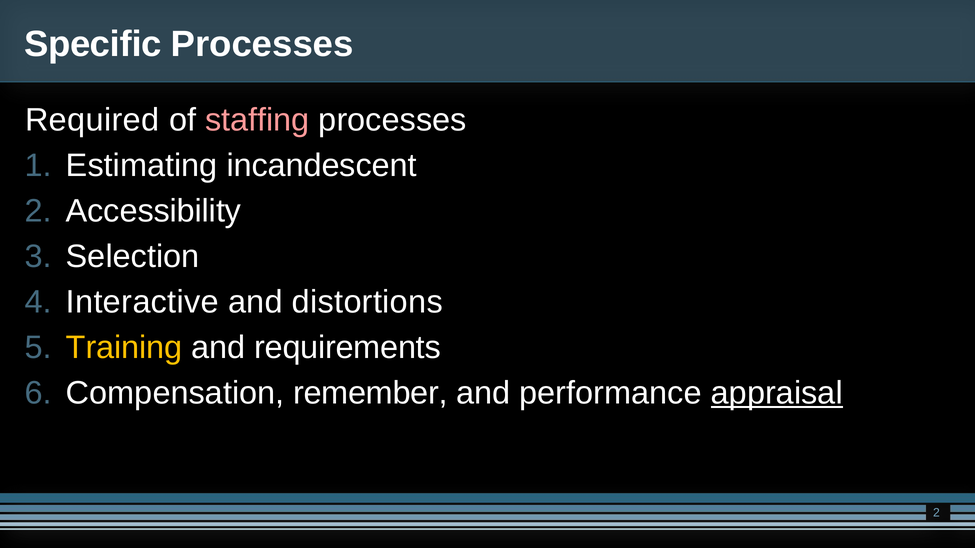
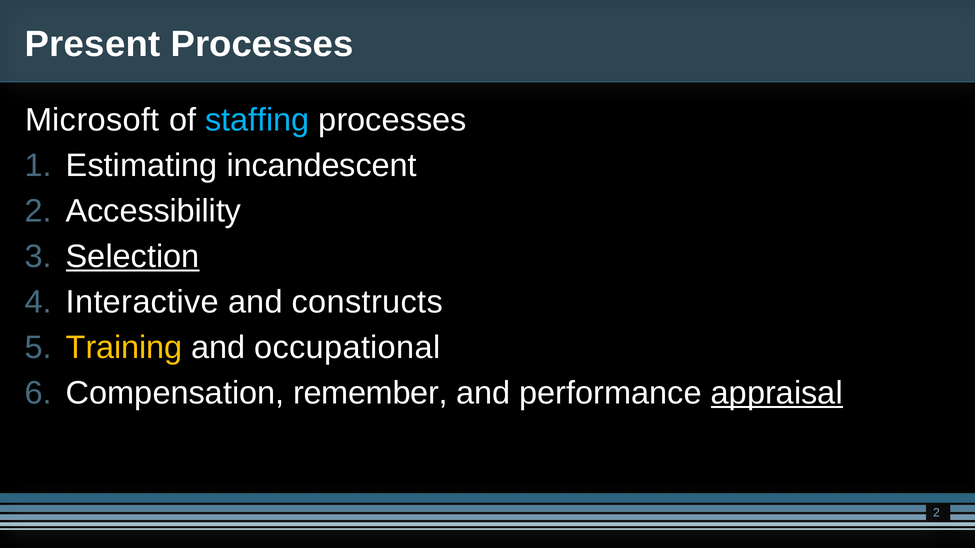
Specific: Specific -> Present
Required: Required -> Microsoft
staffing colour: pink -> light blue
Selection underline: none -> present
distortions: distortions -> constructs
requirements: requirements -> occupational
